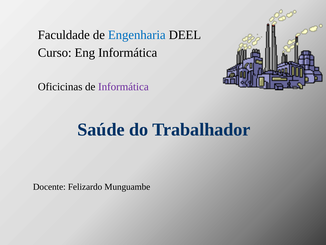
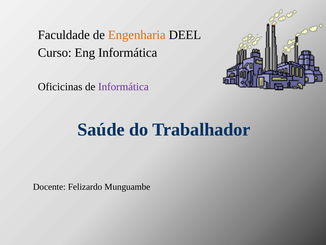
Engenharia colour: blue -> orange
